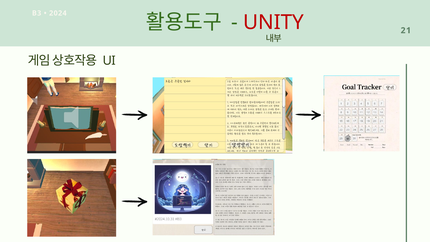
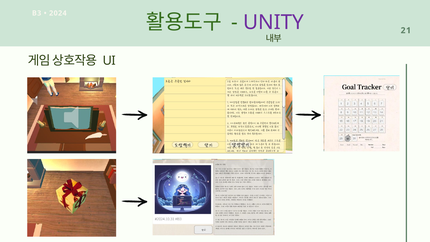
UNITY colour: red -> purple
